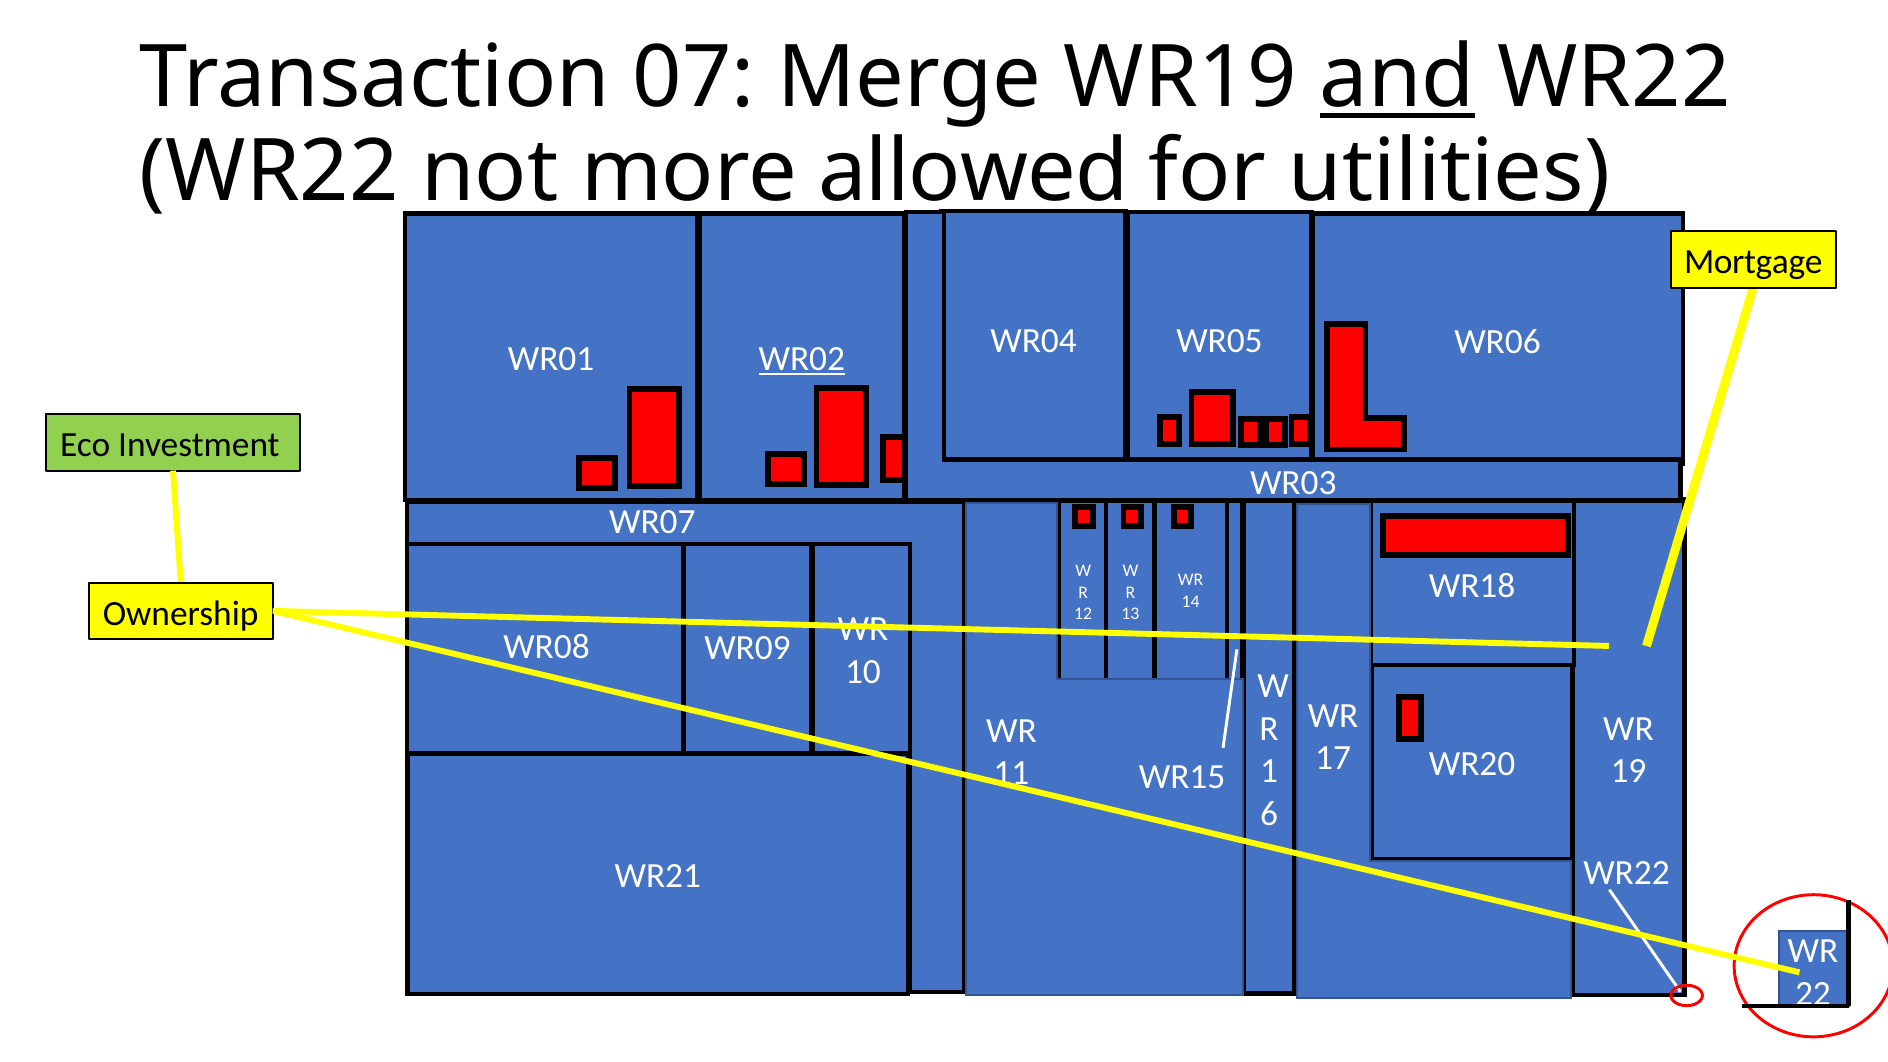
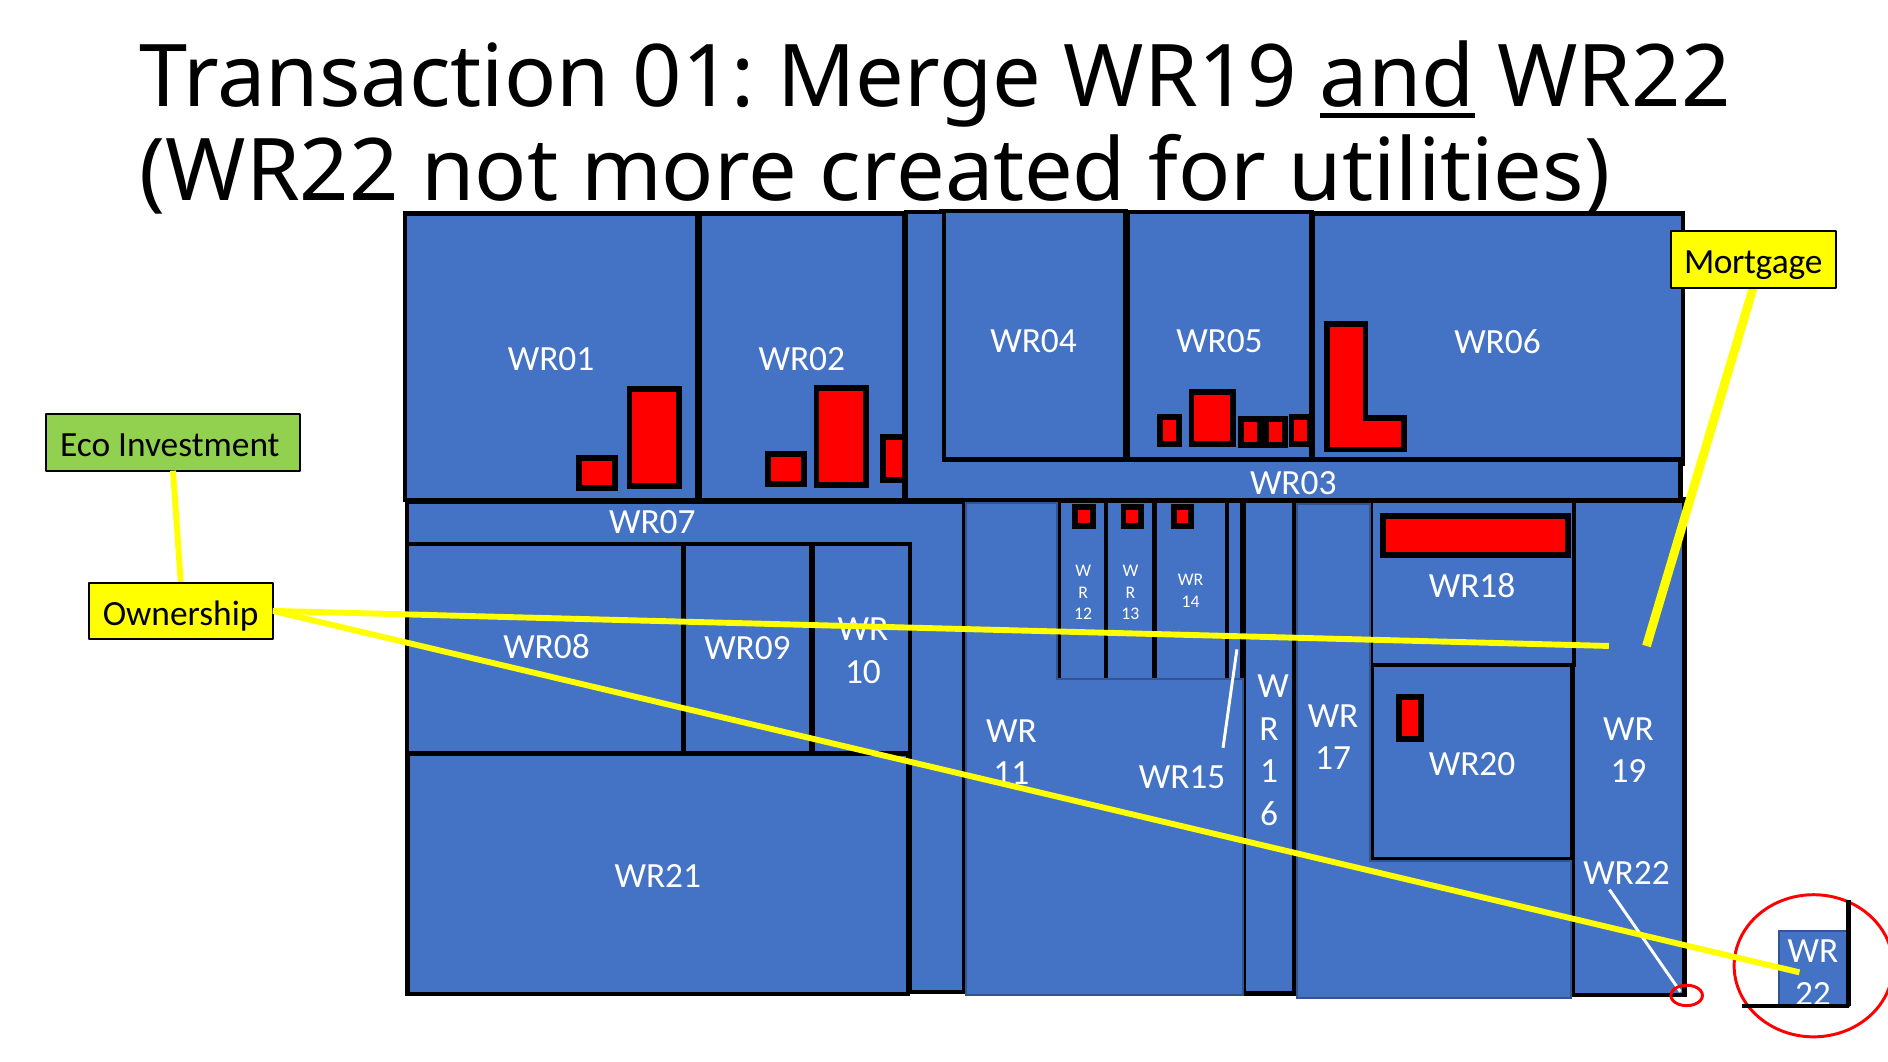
07: 07 -> 01
allowed: allowed -> created
WR02 at (802, 359) underline: present -> none
